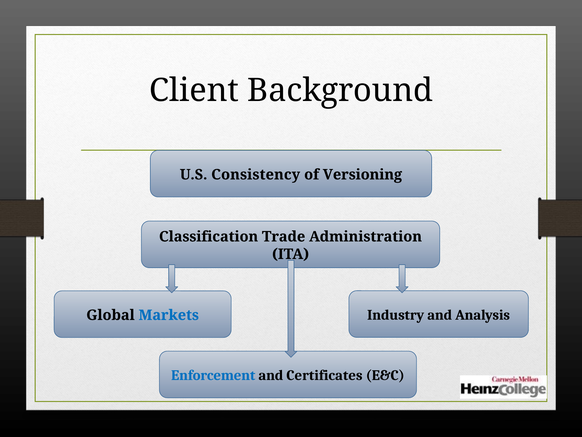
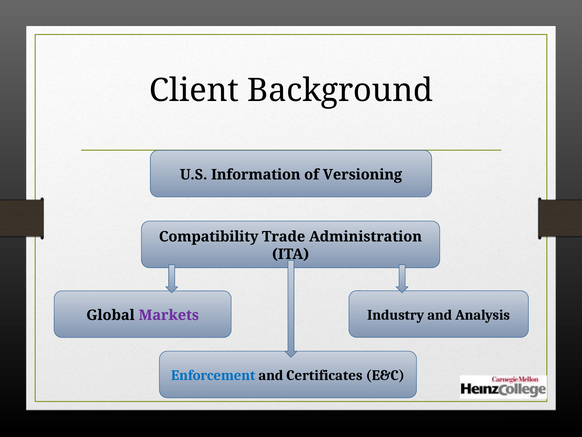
Consistency: Consistency -> Information
Classification: Classification -> Compatibility
Markets colour: blue -> purple
